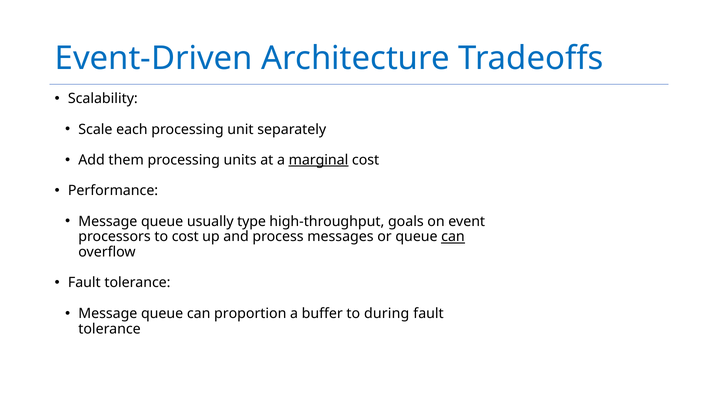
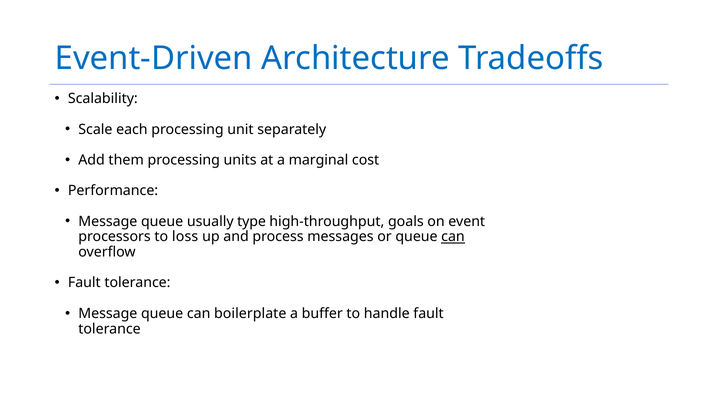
marginal underline: present -> none
to cost: cost -> loss
proportion: proportion -> boilerplate
during: during -> handle
